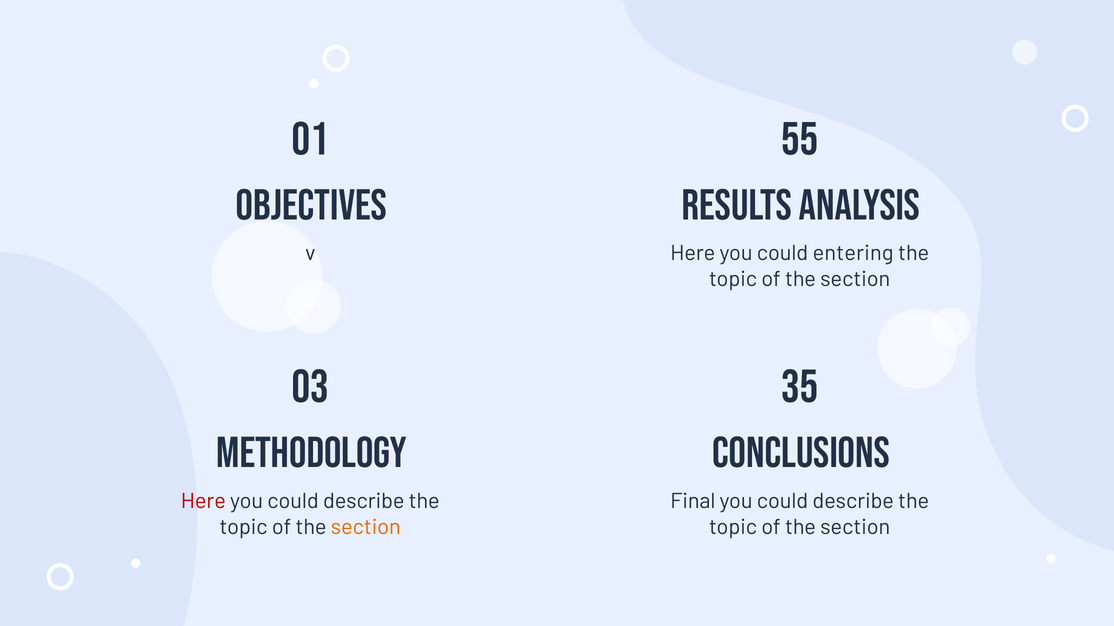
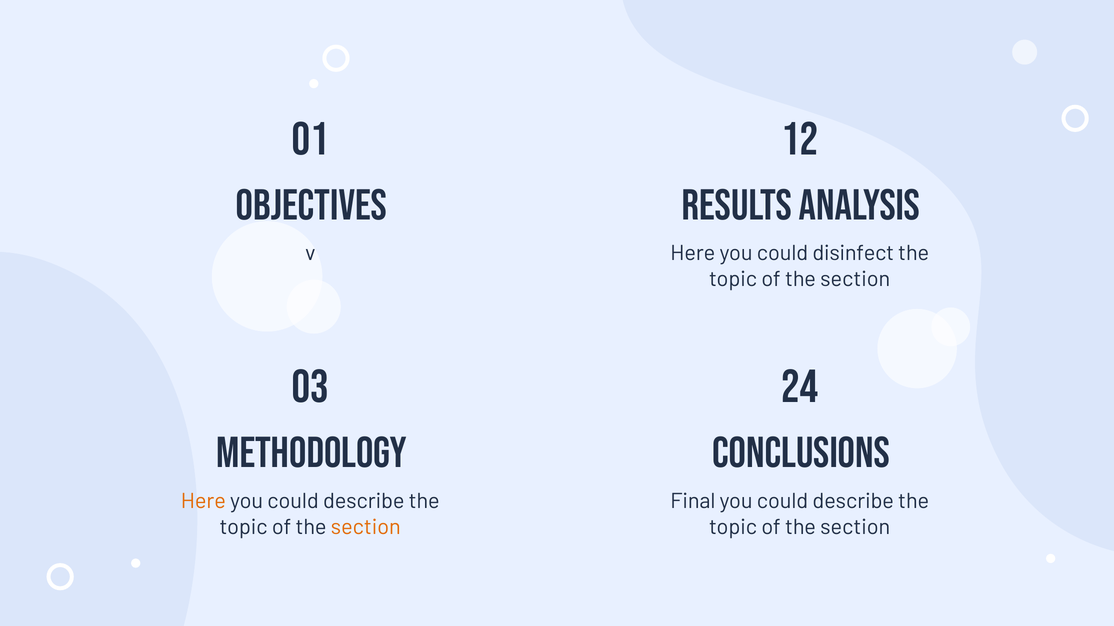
55: 55 -> 12
entering: entering -> disinfect
35: 35 -> 24
Here at (203, 502) colour: red -> orange
